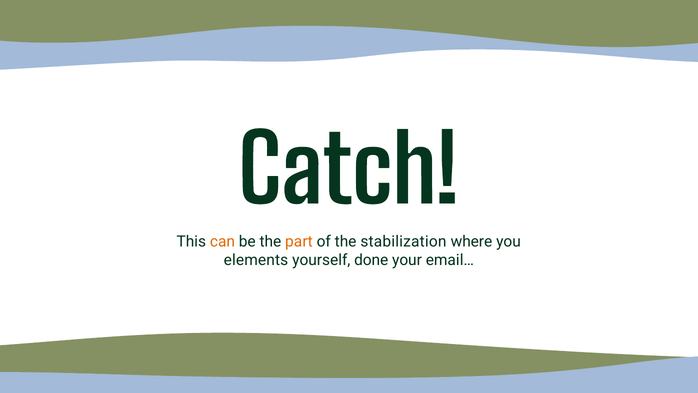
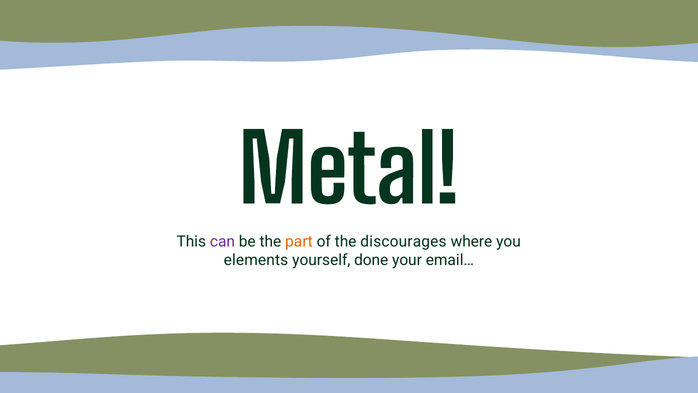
Catch: Catch -> Metal
can colour: orange -> purple
stabilization: stabilization -> discourages
